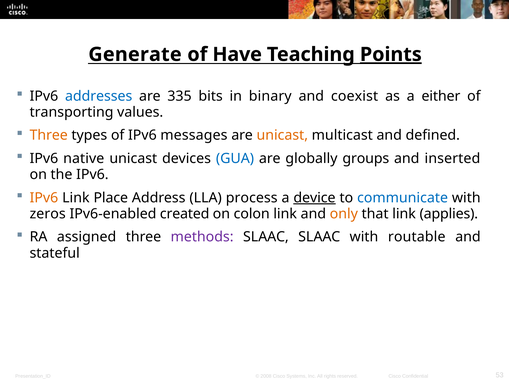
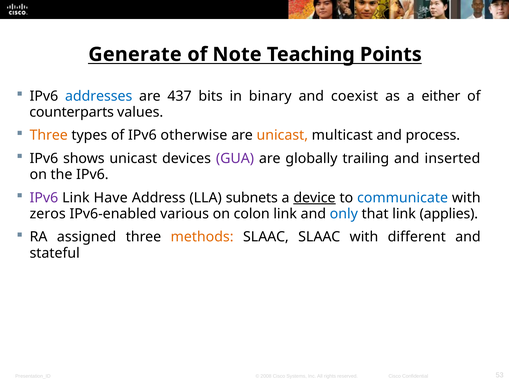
Have: Have -> Note
Points underline: present -> none
335: 335 -> 437
transporting: transporting -> counterparts
messages: messages -> otherwise
defined: defined -> process
native: native -> shows
GUA colour: blue -> purple
groups: groups -> trailing
IPv6 at (44, 198) colour: orange -> purple
Place: Place -> Have
process: process -> subnets
created: created -> various
only colour: orange -> blue
methods colour: purple -> orange
routable: routable -> different
